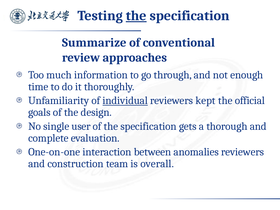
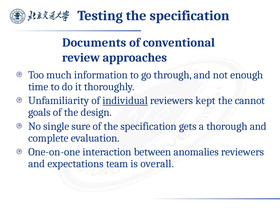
the at (136, 16) underline: present -> none
Summarize: Summarize -> Documents
official: official -> cannot
user: user -> sure
construction: construction -> expectations
